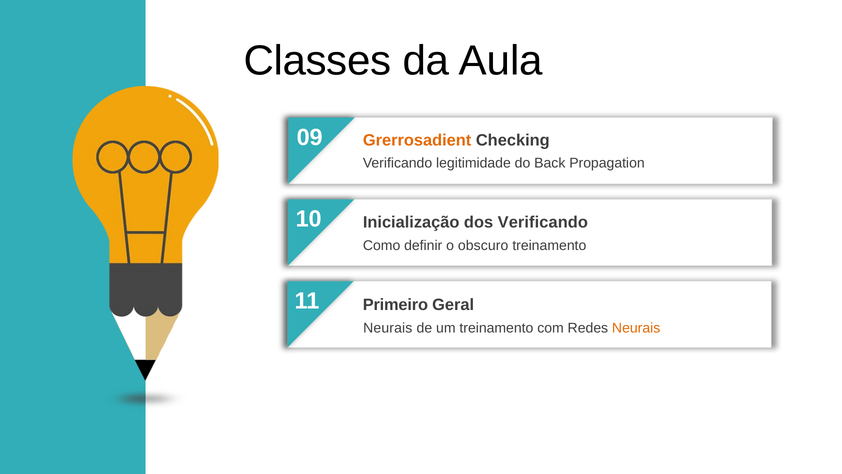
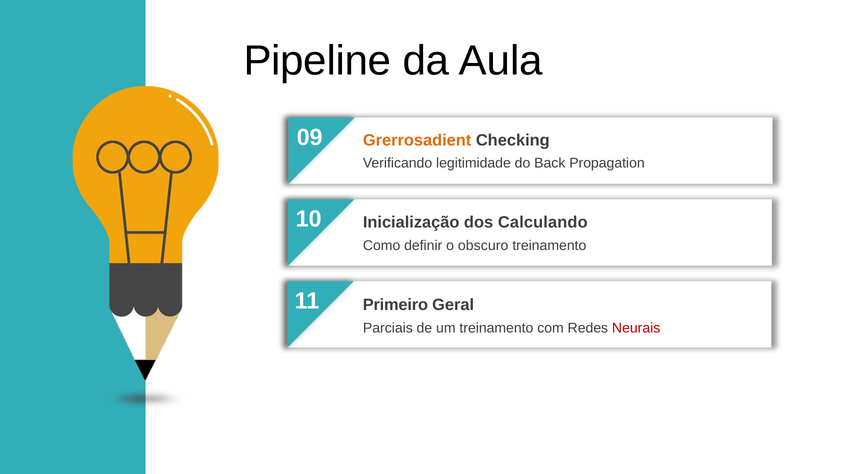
Classes: Classes -> Pipeline
dos Verificando: Verificando -> Calculando
Neurais at (388, 328): Neurais -> Parciais
Neurais at (636, 328) colour: orange -> red
